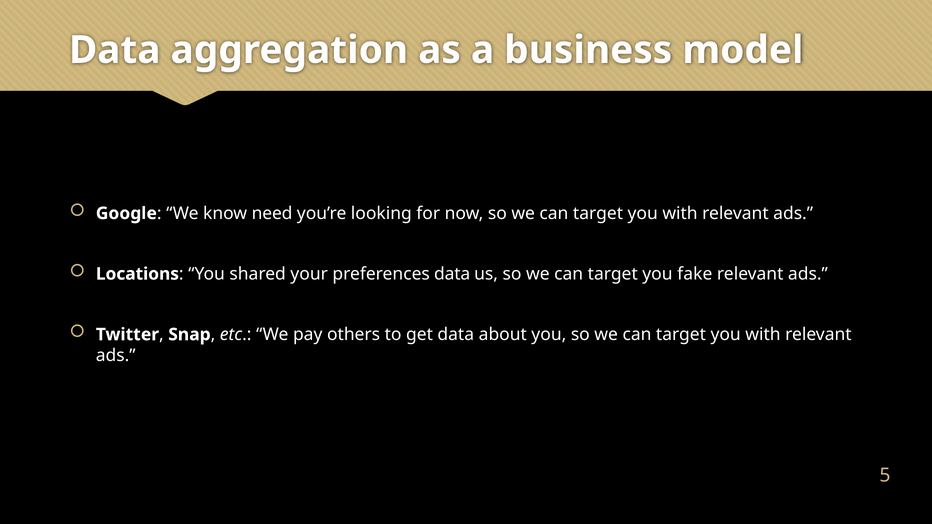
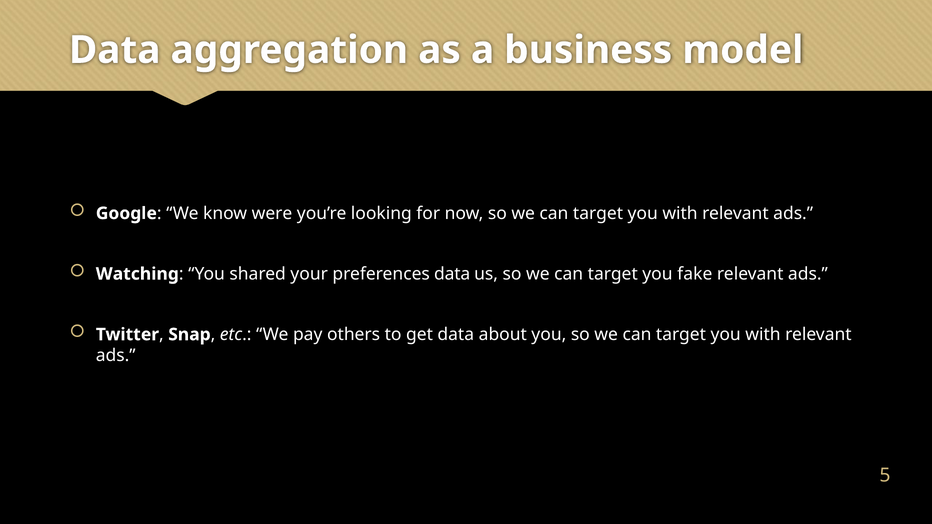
need: need -> were
Locations: Locations -> Watching
